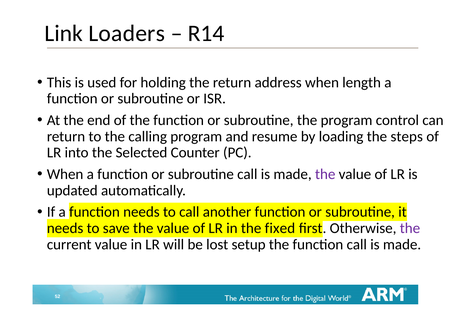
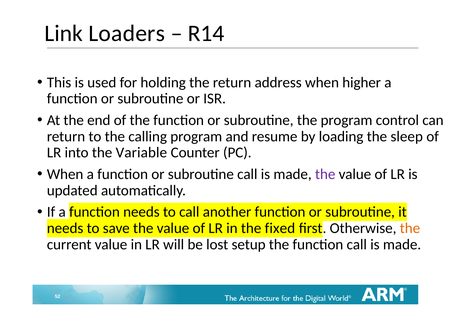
length: length -> higher
steps: steps -> sleep
Selected: Selected -> Variable
the at (410, 228) colour: purple -> orange
